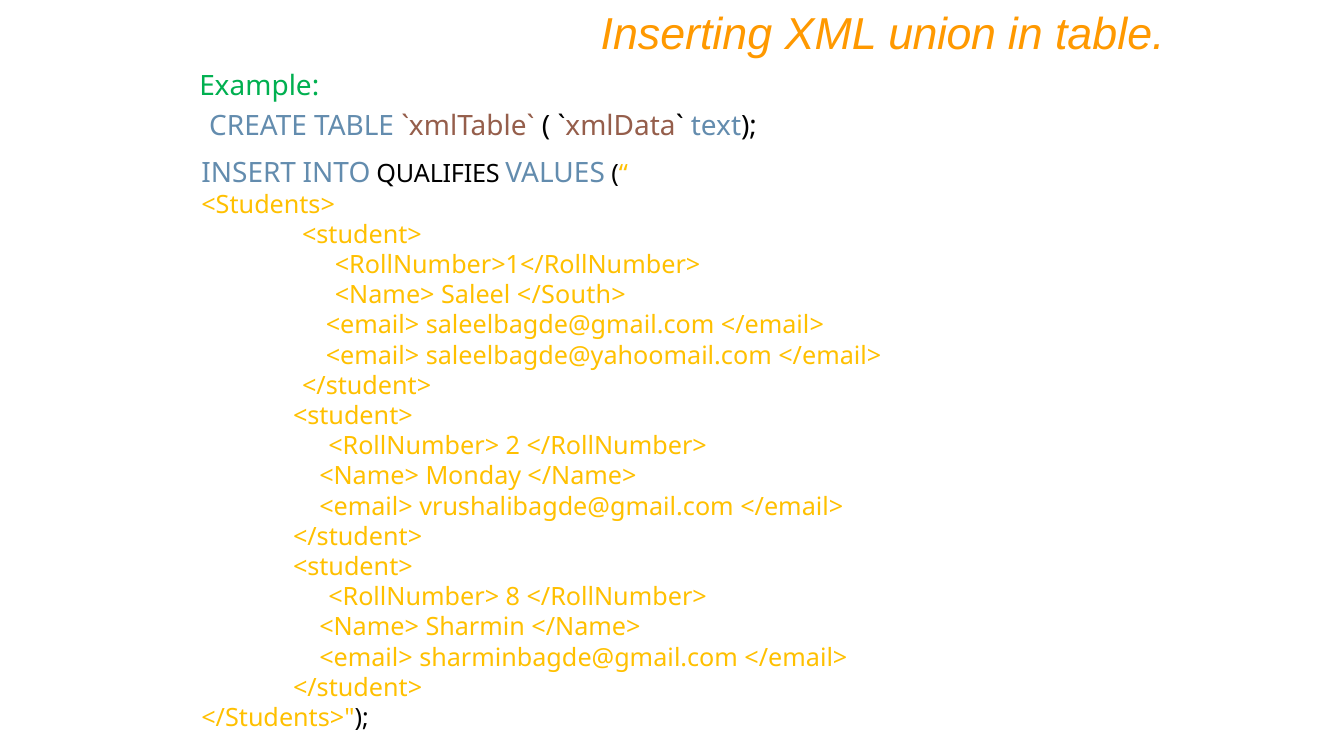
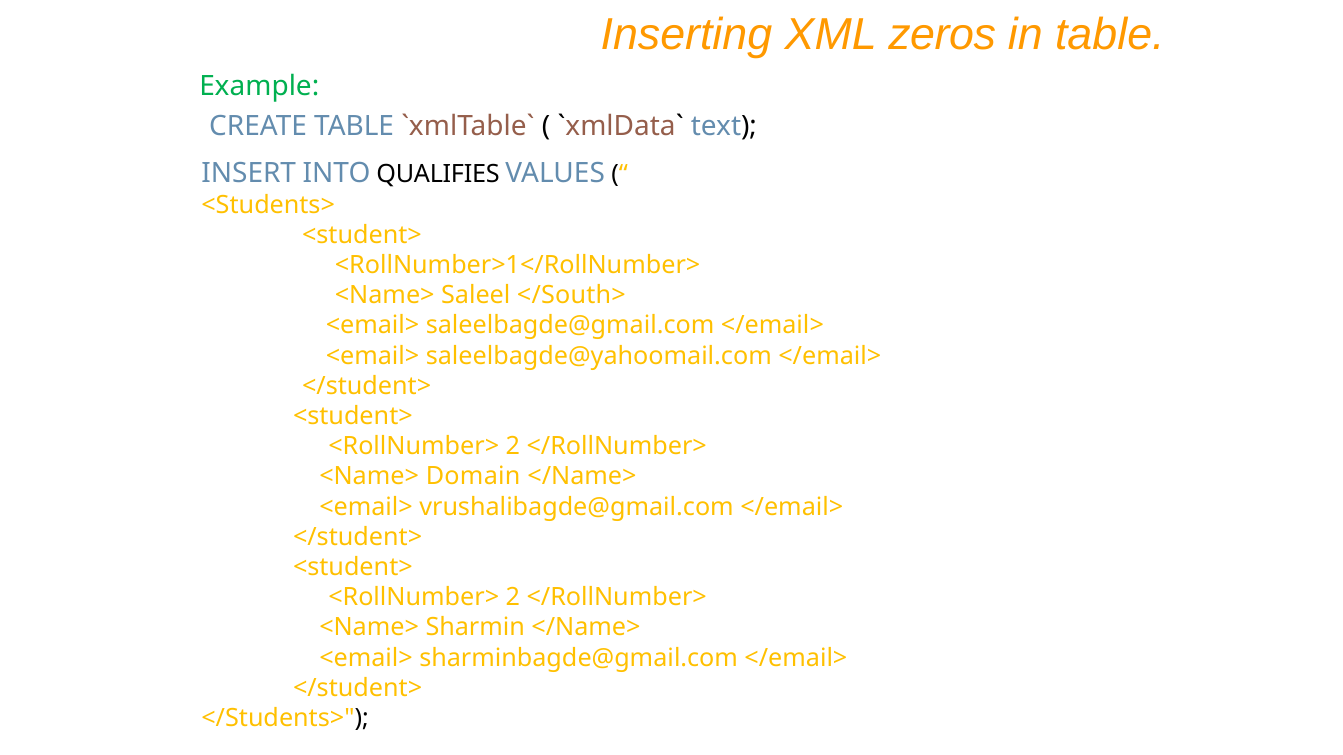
union: union -> zeros
Monday: Monday -> Domain
8 at (513, 598): 8 -> 2
